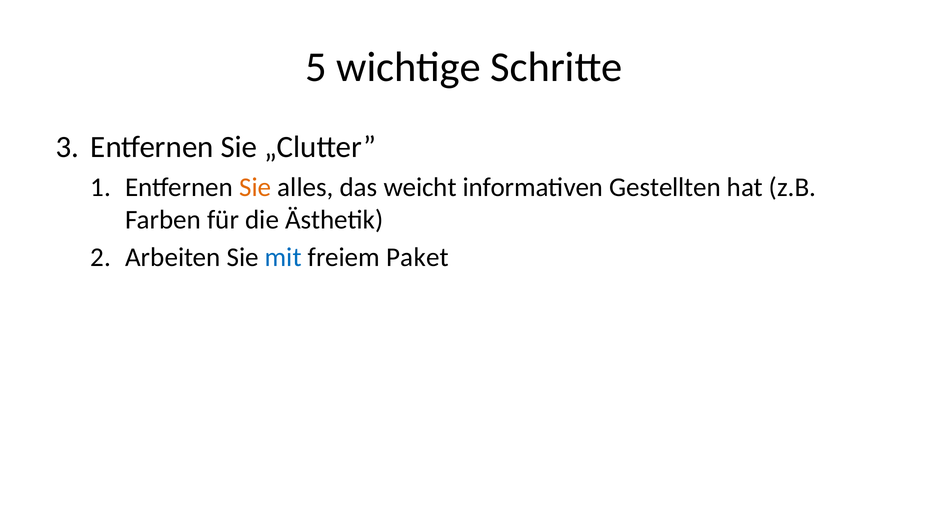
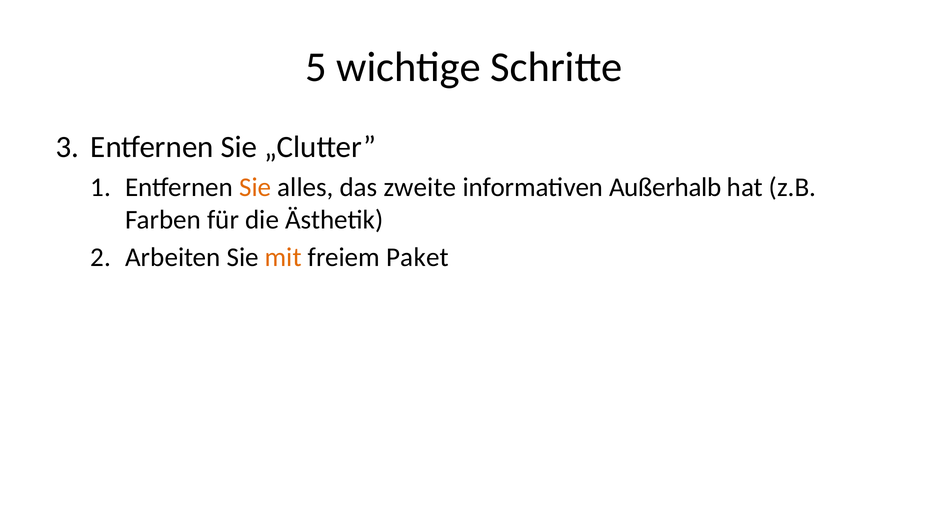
weicht: weicht -> zweite
Gestellten: Gestellten -> Außerhalb
mit colour: blue -> orange
